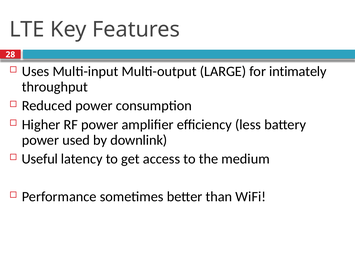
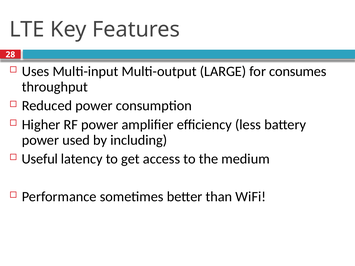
intimately: intimately -> consumes
downlink: downlink -> including
